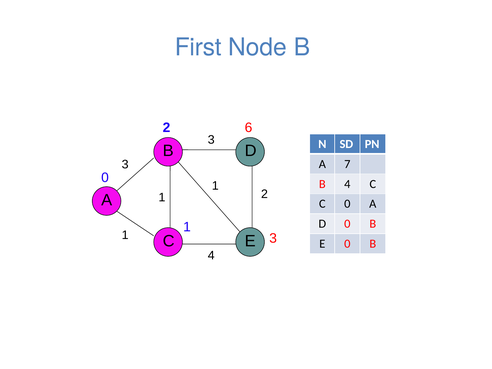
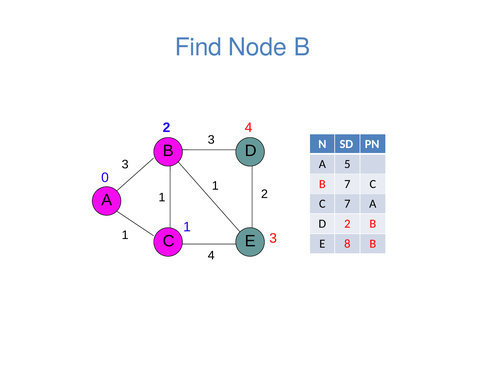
First: First -> Find
2 6: 6 -> 4
7: 7 -> 5
B 4: 4 -> 7
C 0: 0 -> 7
D 0: 0 -> 2
E 0: 0 -> 8
